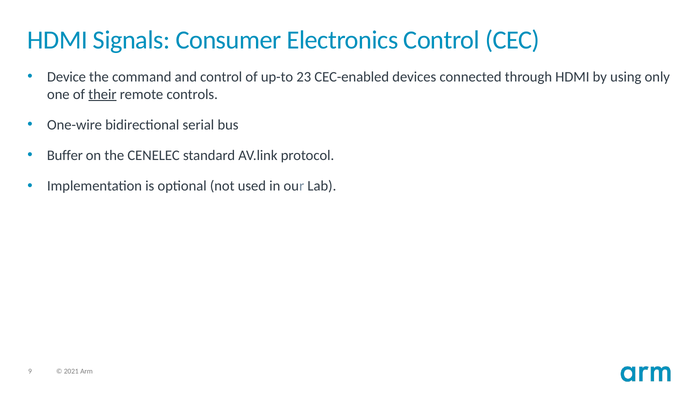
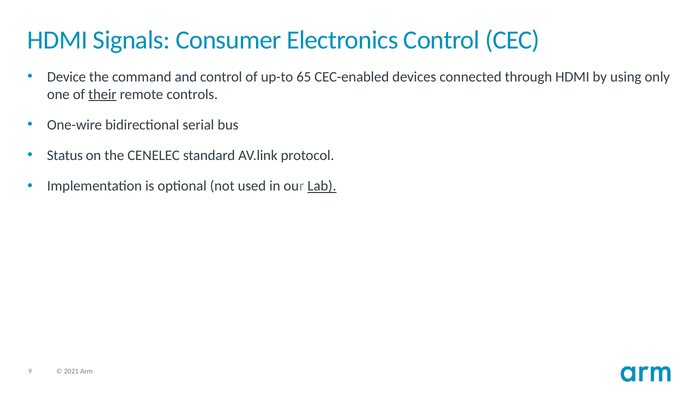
23: 23 -> 65
Buffer: Buffer -> Status
Lab underline: none -> present
